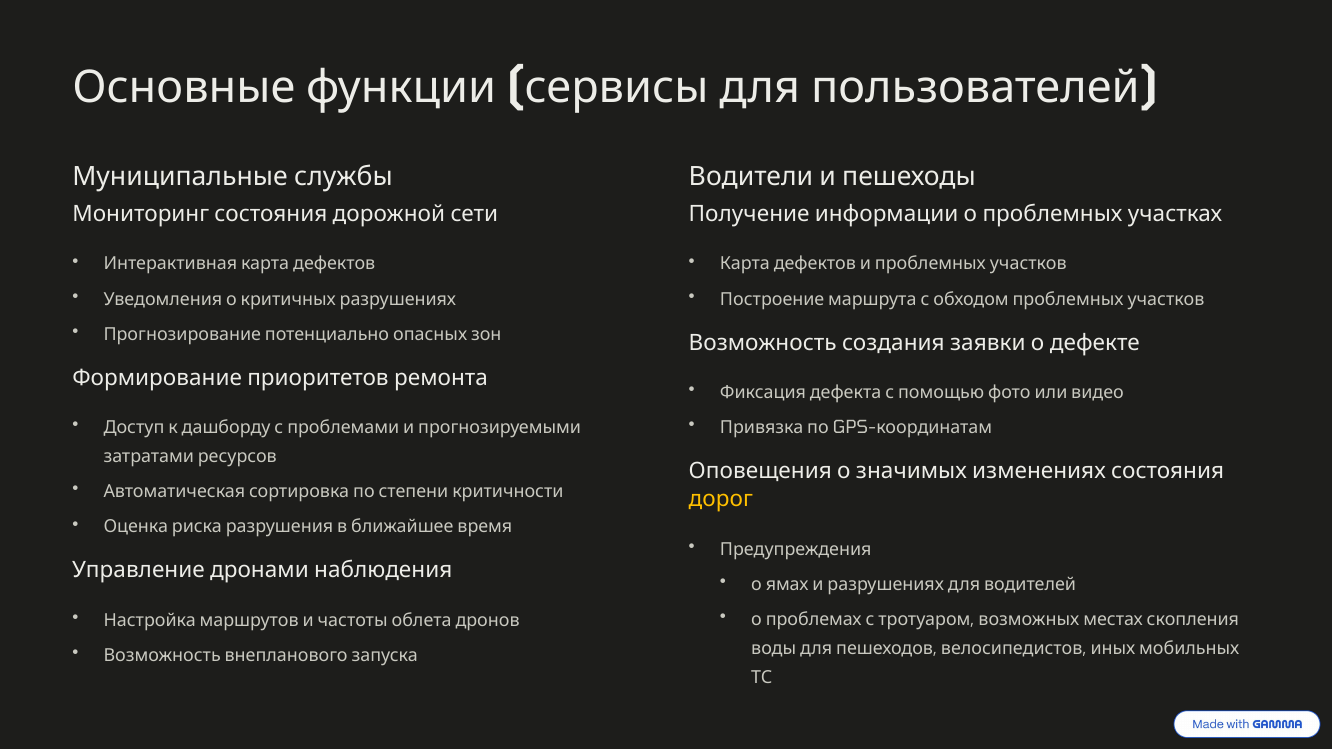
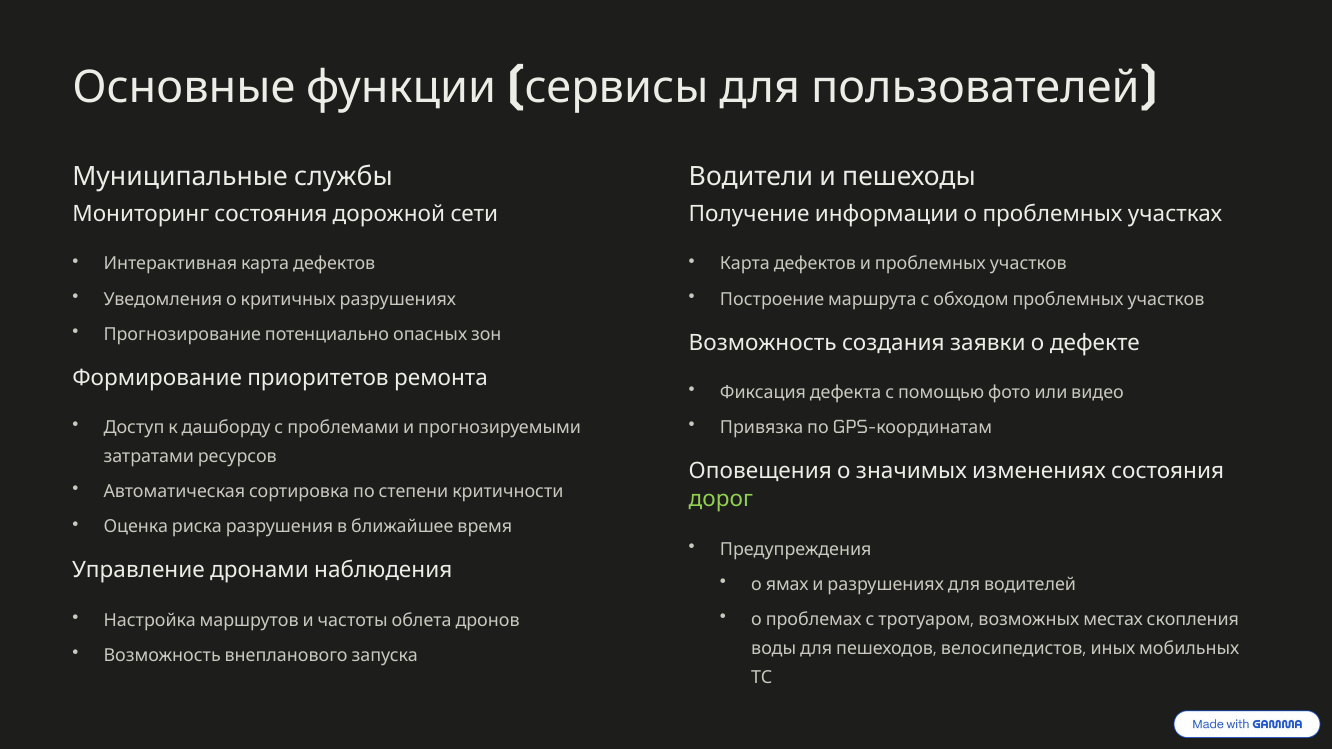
дорог colour: yellow -> light green
